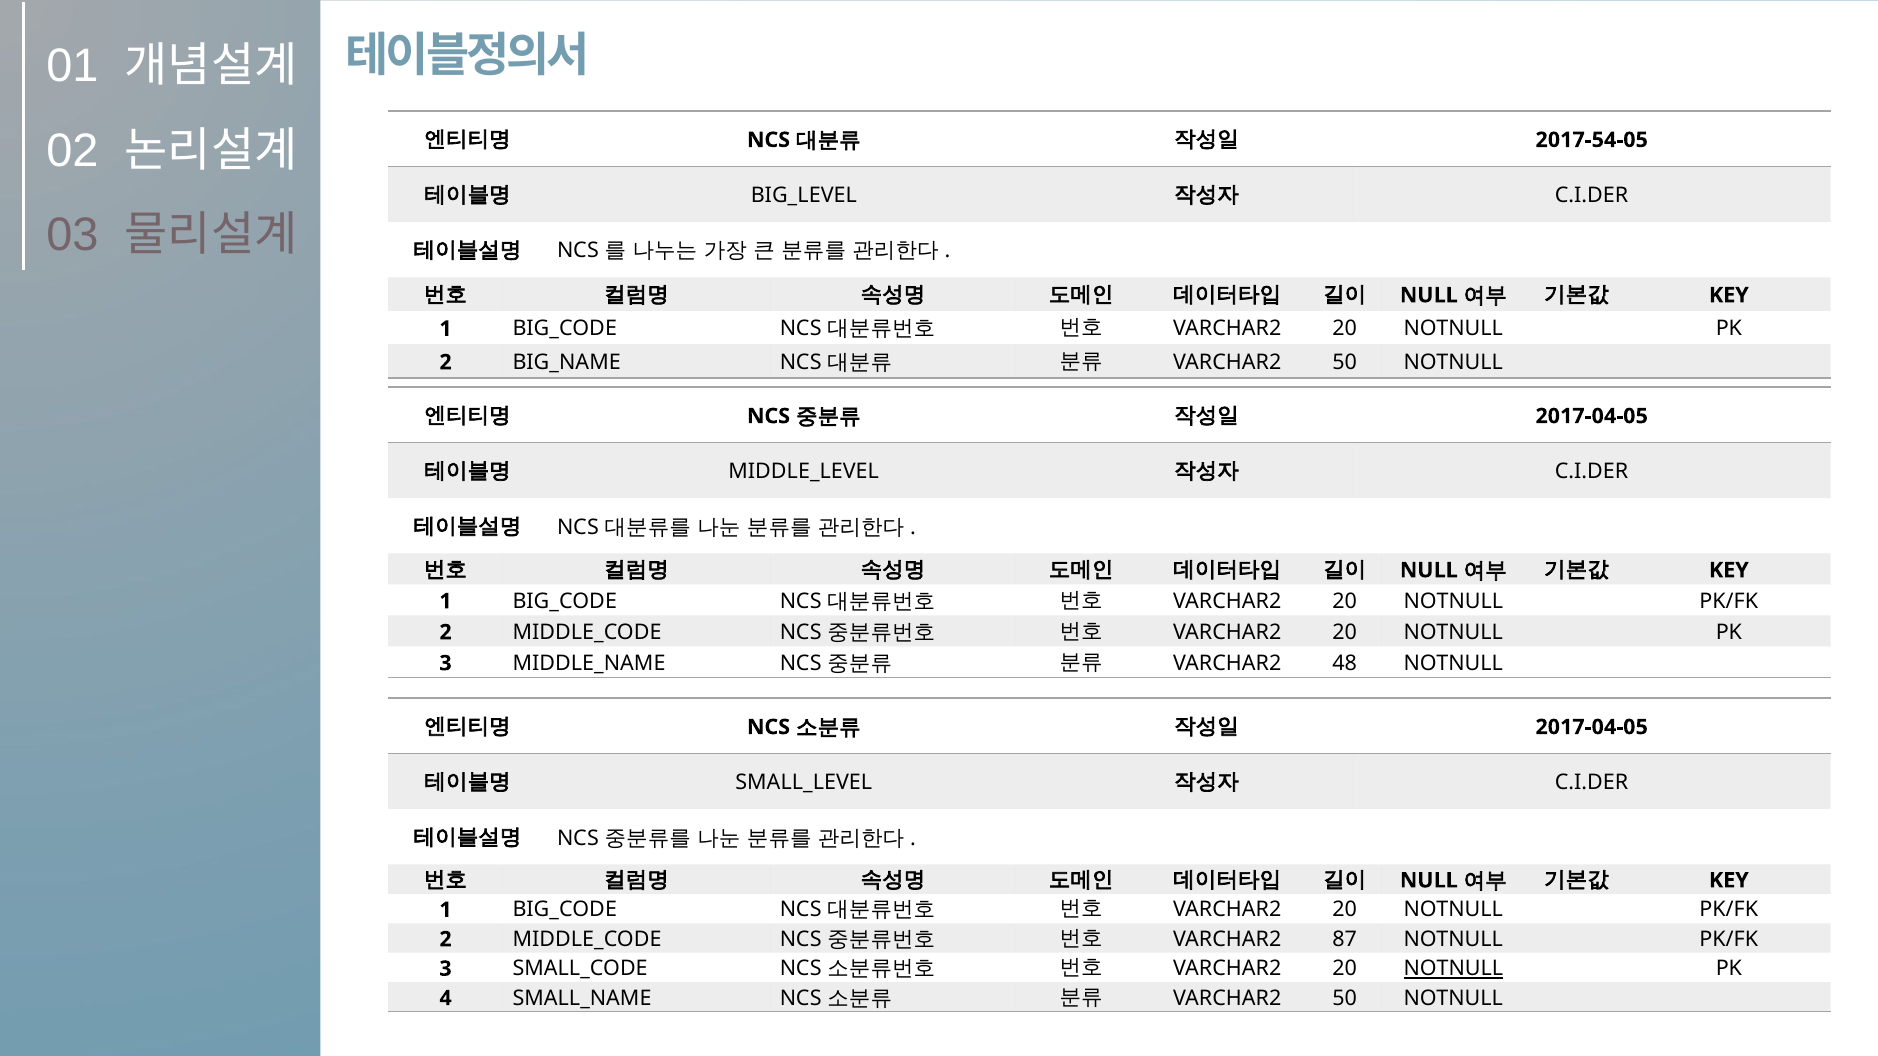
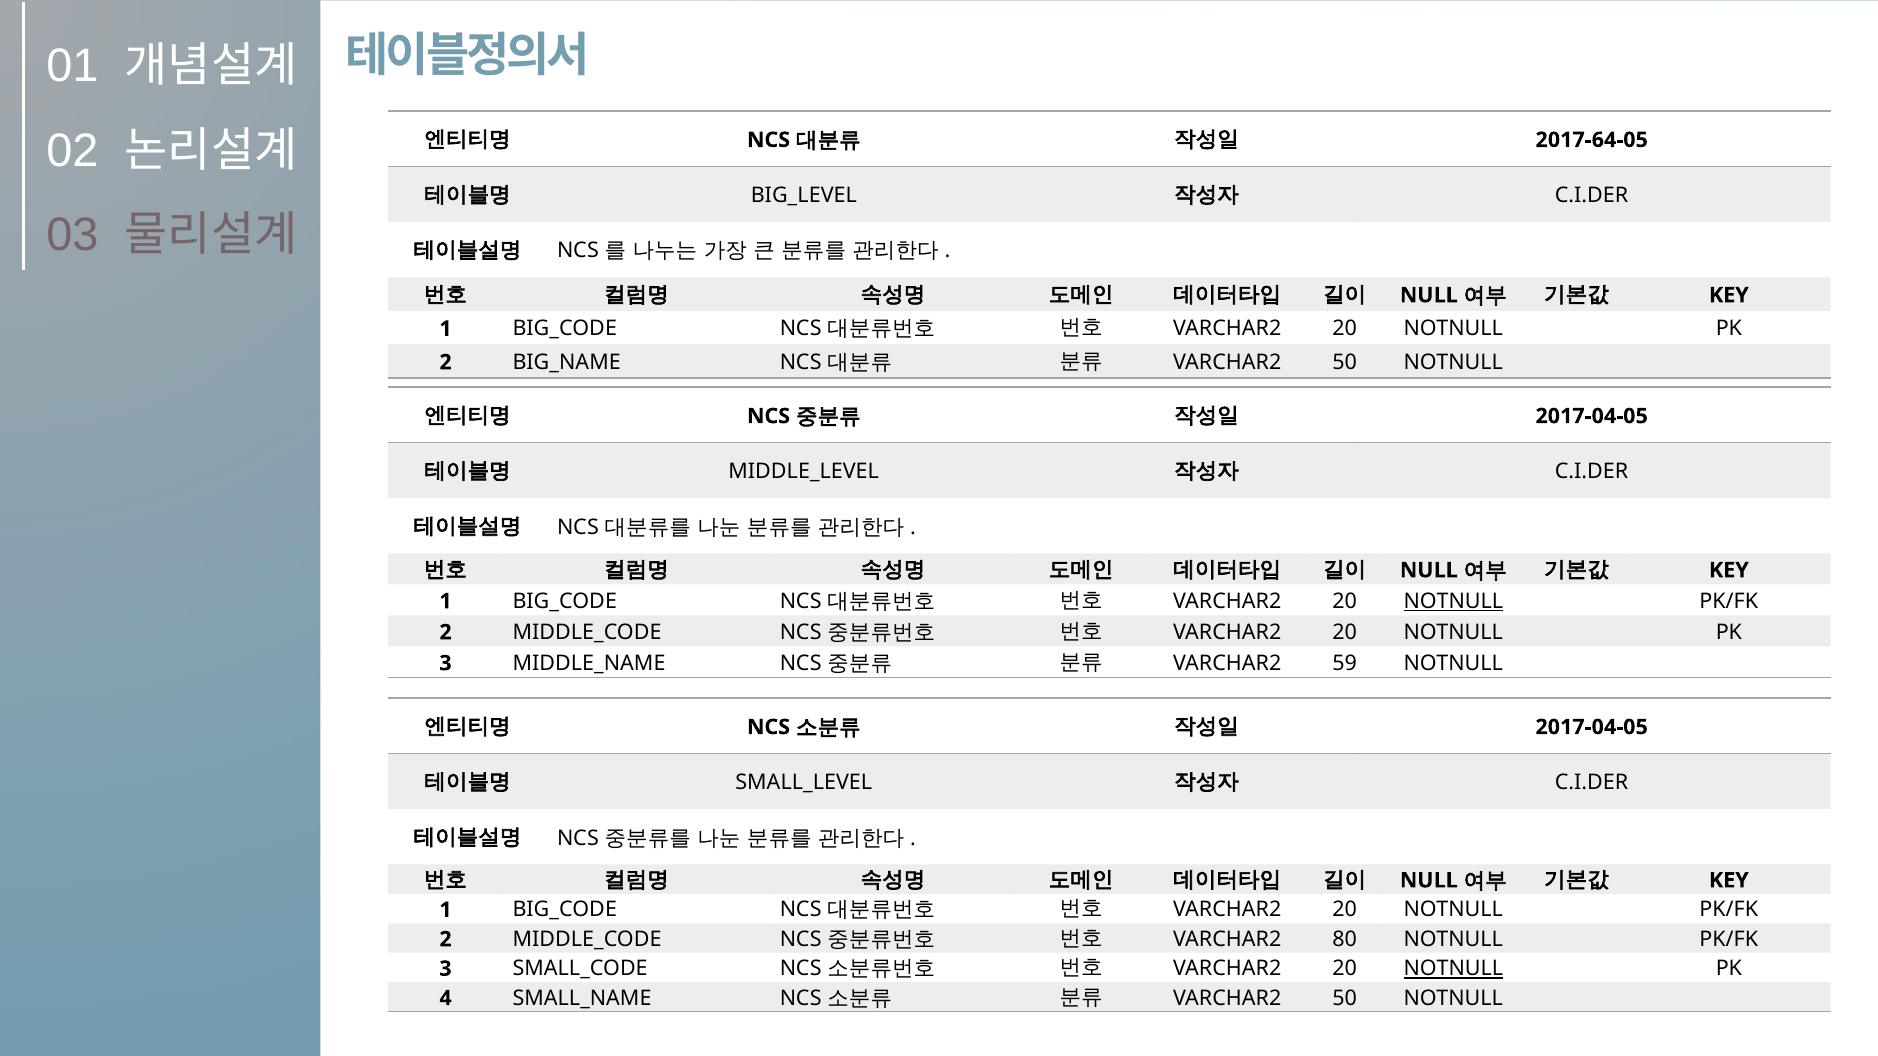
2017-54-05: 2017-54-05 -> 2017-64-05
NOTNULL at (1453, 601) underline: none -> present
48: 48 -> 59
87: 87 -> 80
